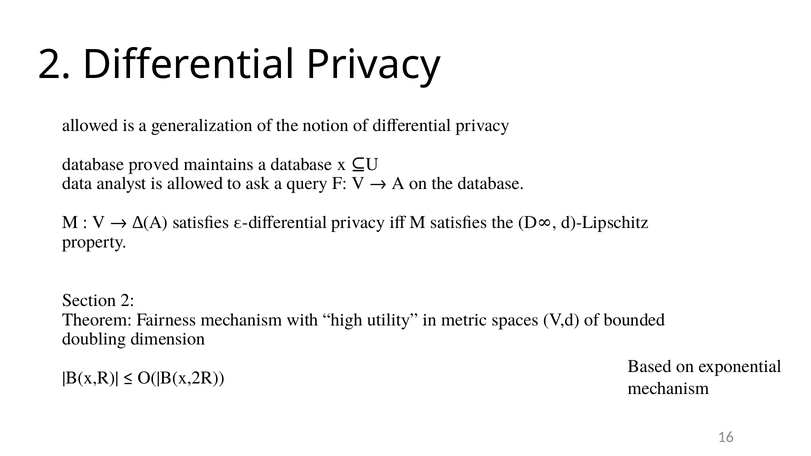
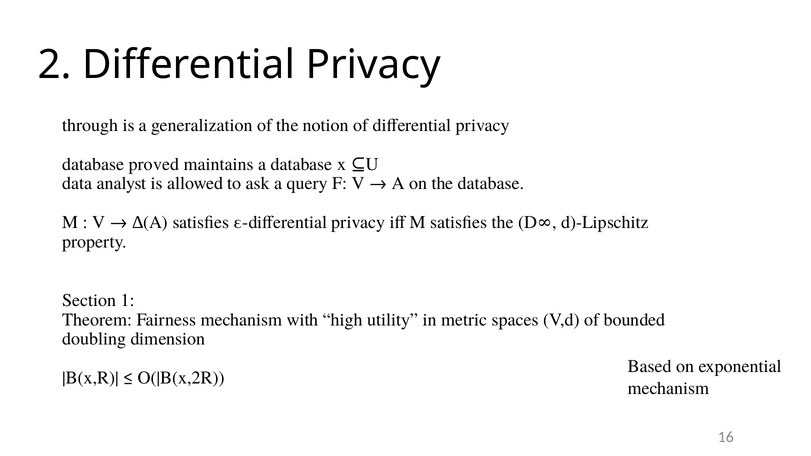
allowed at (90, 125): allowed -> through
Section 2: 2 -> 1
